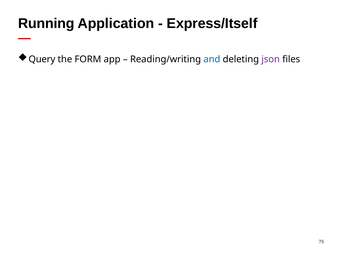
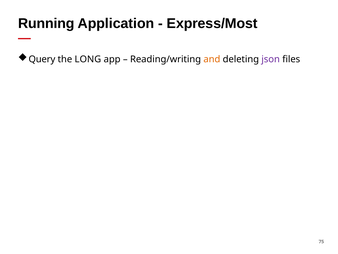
Express/Itself: Express/Itself -> Express/Most
FORM: FORM -> LONG
and colour: blue -> orange
